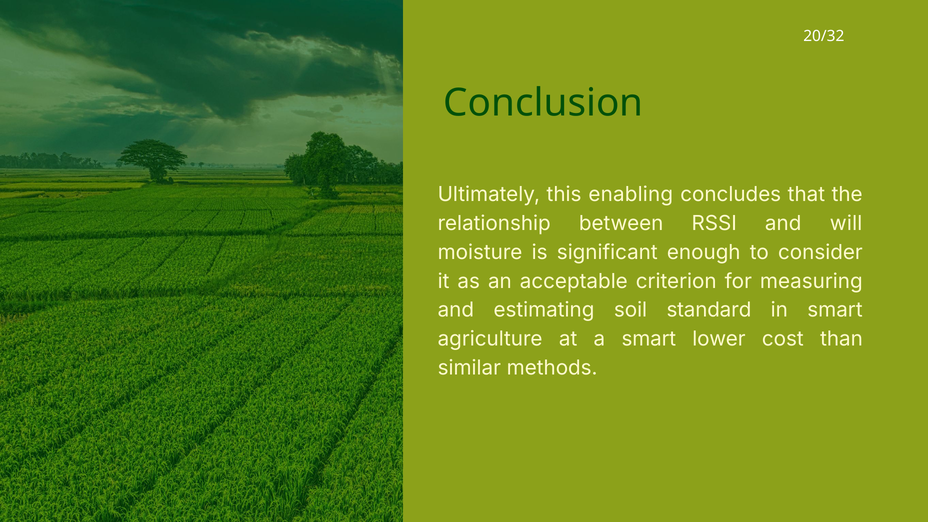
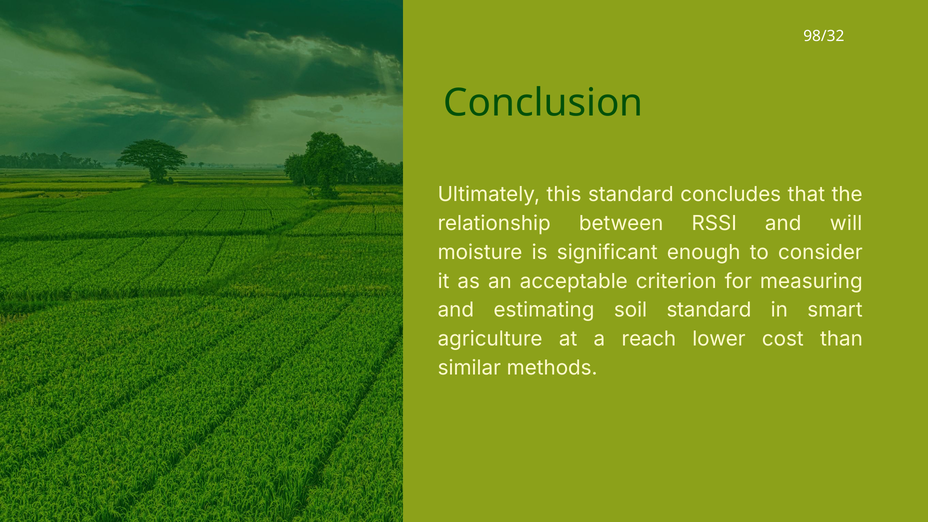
20/32: 20/32 -> 98/32
this enabling: enabling -> standard
a smart: smart -> reach
